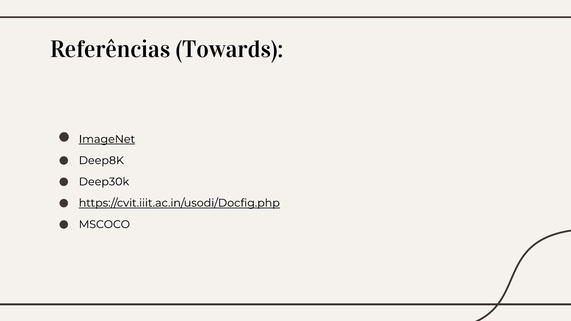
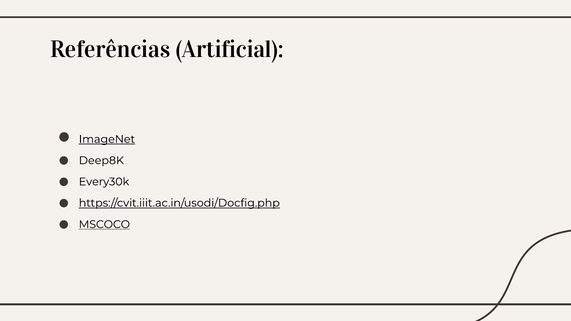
Towards: Towards -> Artificial
Deep30k: Deep30k -> Every30k
MSCOCO underline: none -> present
